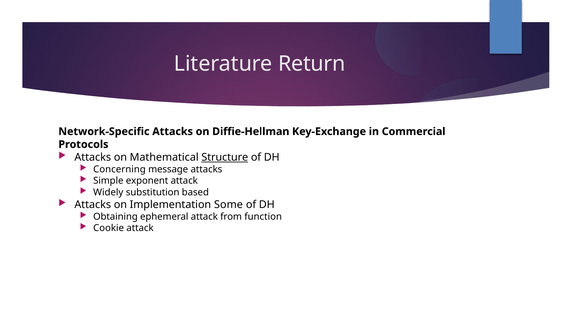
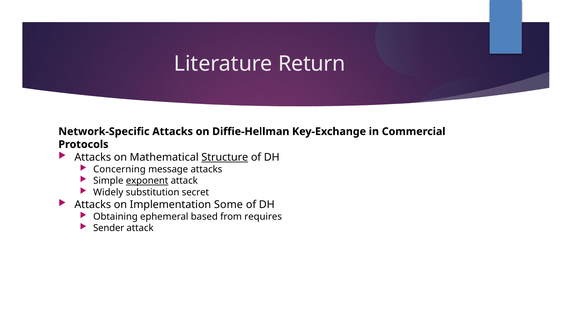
exponent underline: none -> present
based: based -> secret
ephemeral attack: attack -> based
function: function -> requires
Cookie: Cookie -> Sender
